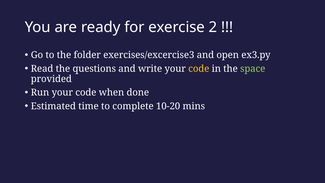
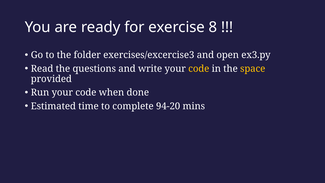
2: 2 -> 8
space colour: light green -> yellow
10-20: 10-20 -> 94-20
